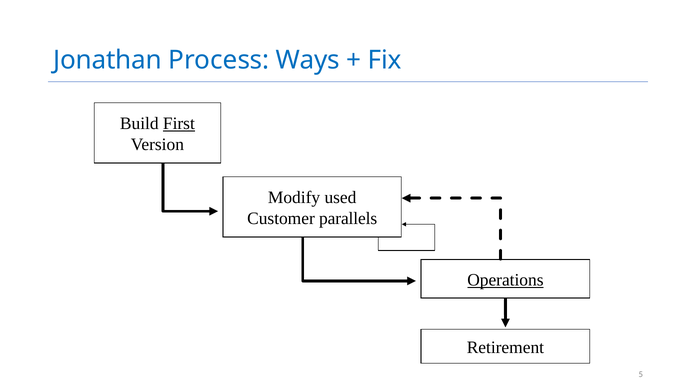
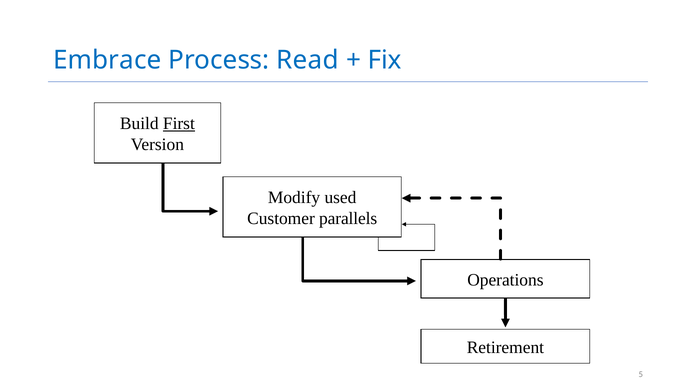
Jonathan: Jonathan -> Embrace
Ways: Ways -> Read
Operations underline: present -> none
